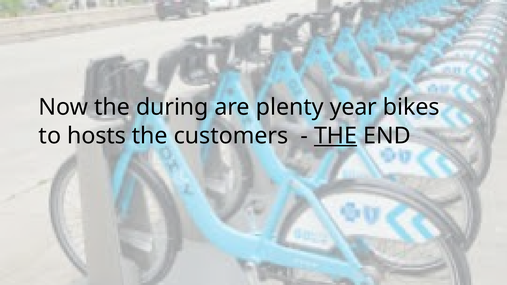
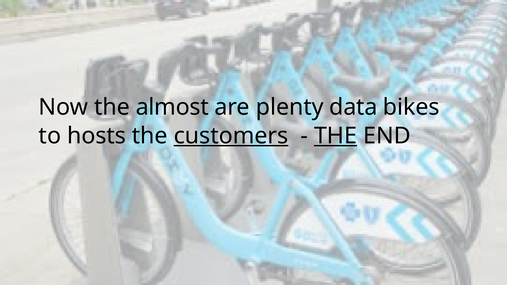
during: during -> almost
year: year -> data
customers underline: none -> present
